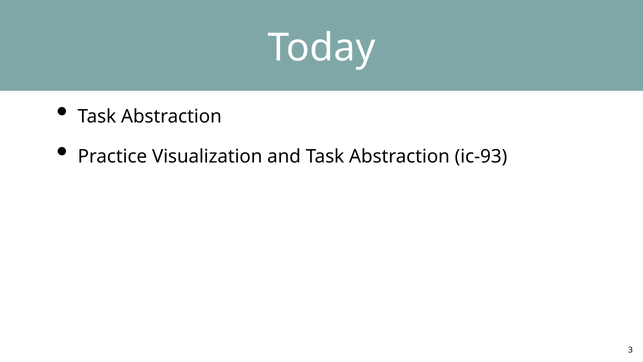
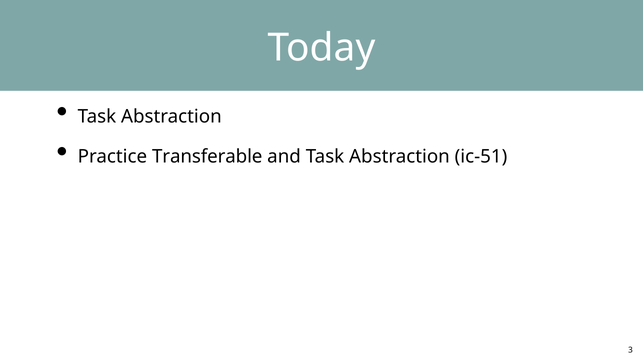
Visualization: Visualization -> Transferable
ic-93: ic-93 -> ic-51
